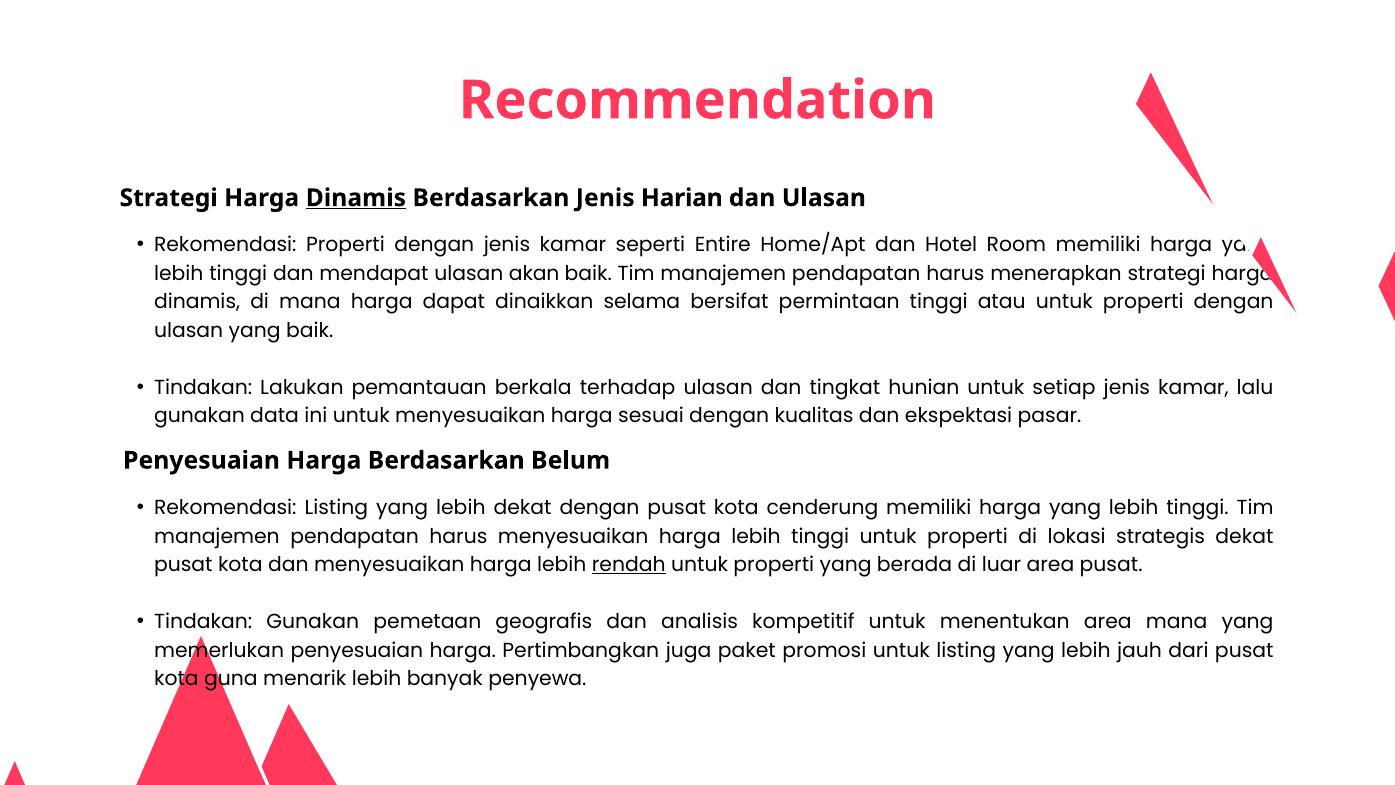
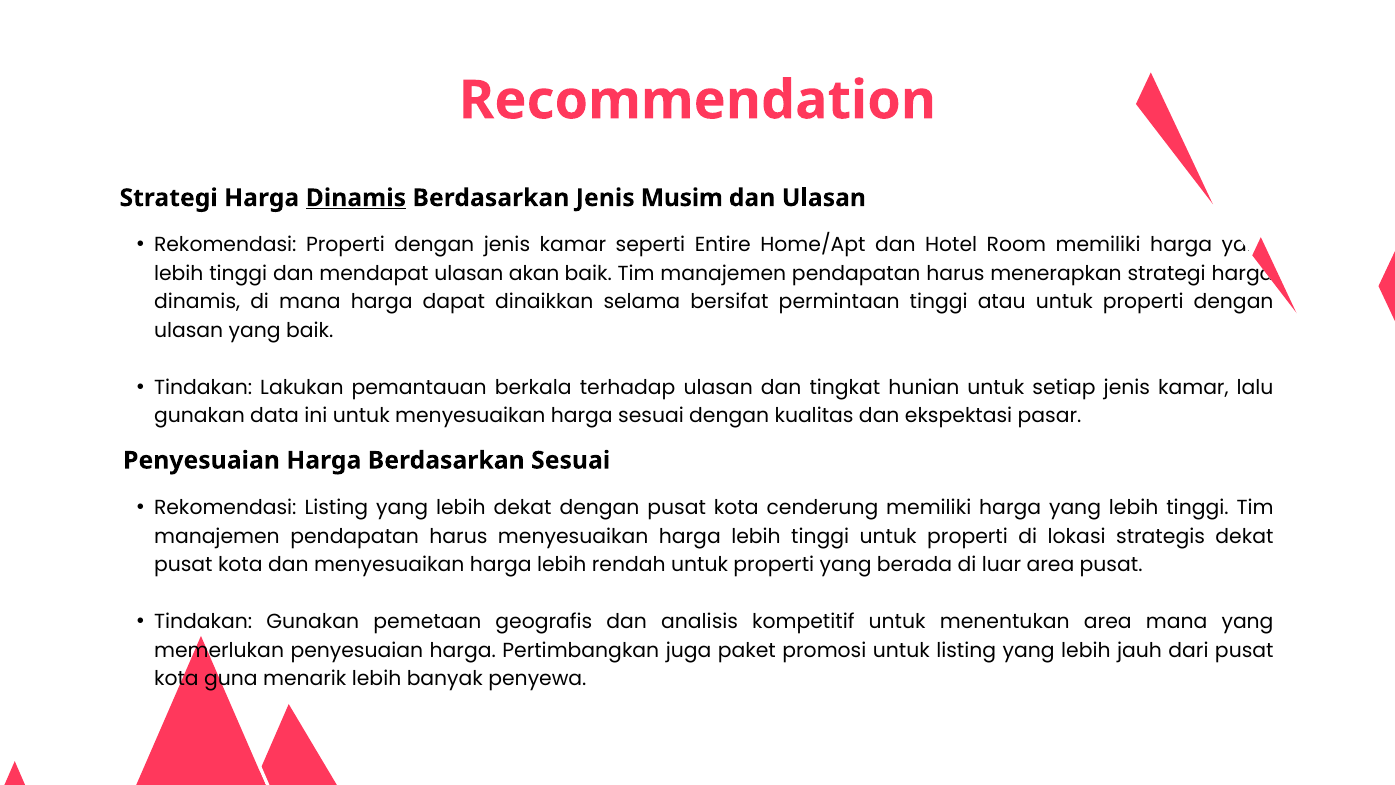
Harian: Harian -> Musim
Berdasarkan Belum: Belum -> Sesuai
rendah underline: present -> none
